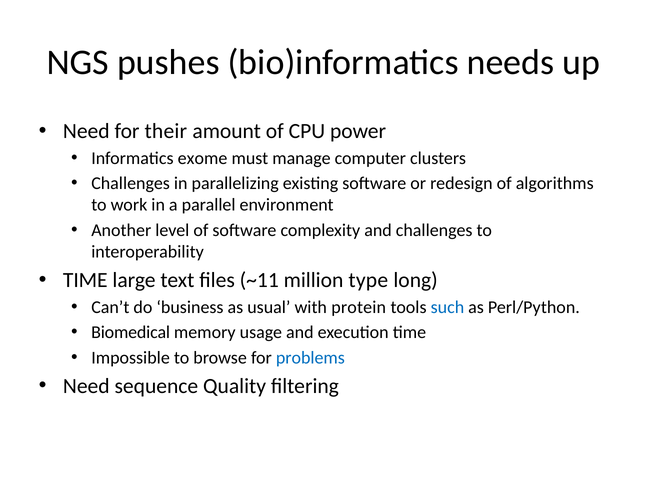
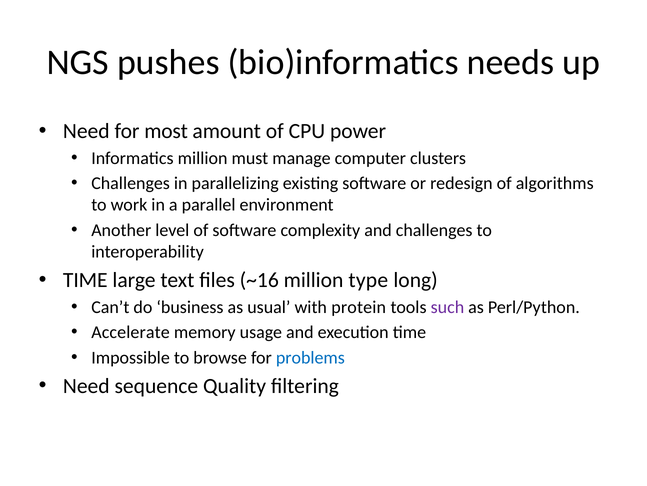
their: their -> most
Informatics exome: exome -> million
~11: ~11 -> ~16
such colour: blue -> purple
Biomedical: Biomedical -> Accelerate
